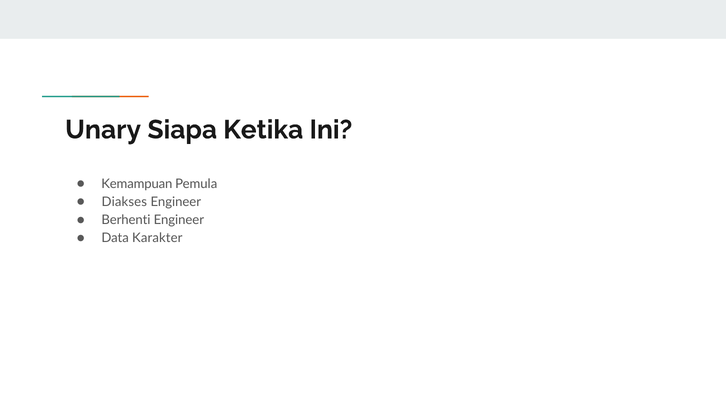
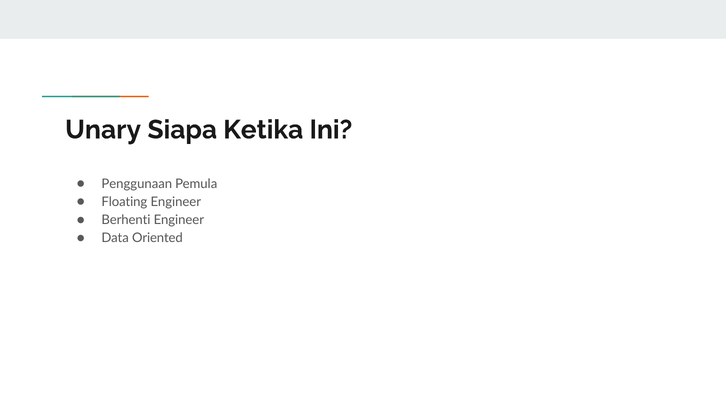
Kemampuan: Kemampuan -> Penggunaan
Diakses: Diakses -> Floating
Karakter: Karakter -> Oriented
